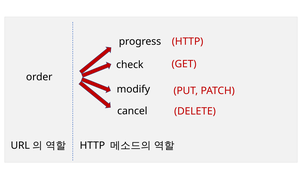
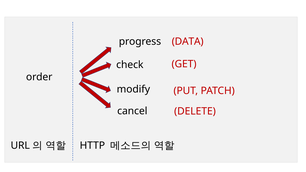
HTTP at (188, 41): HTTP -> DATA
